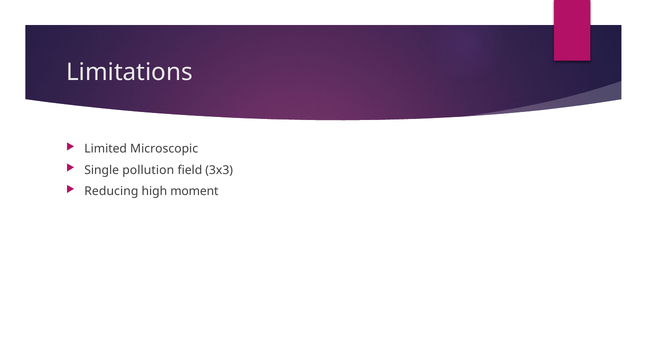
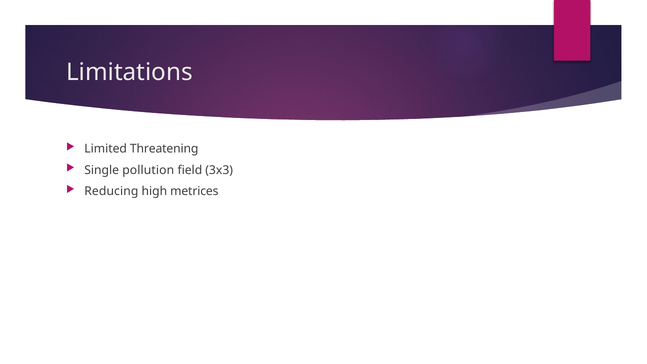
Microscopic: Microscopic -> Threatening
moment: moment -> metrices
